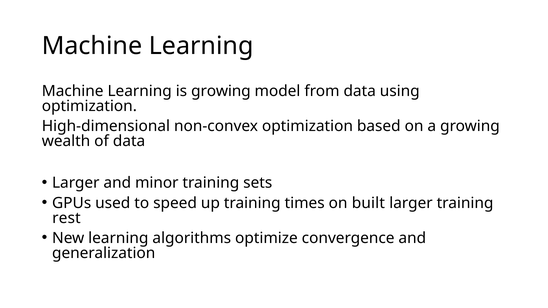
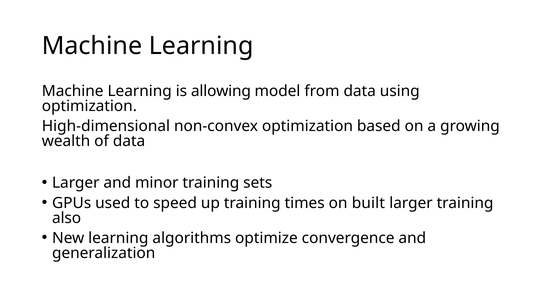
is growing: growing -> allowing
rest: rest -> also
